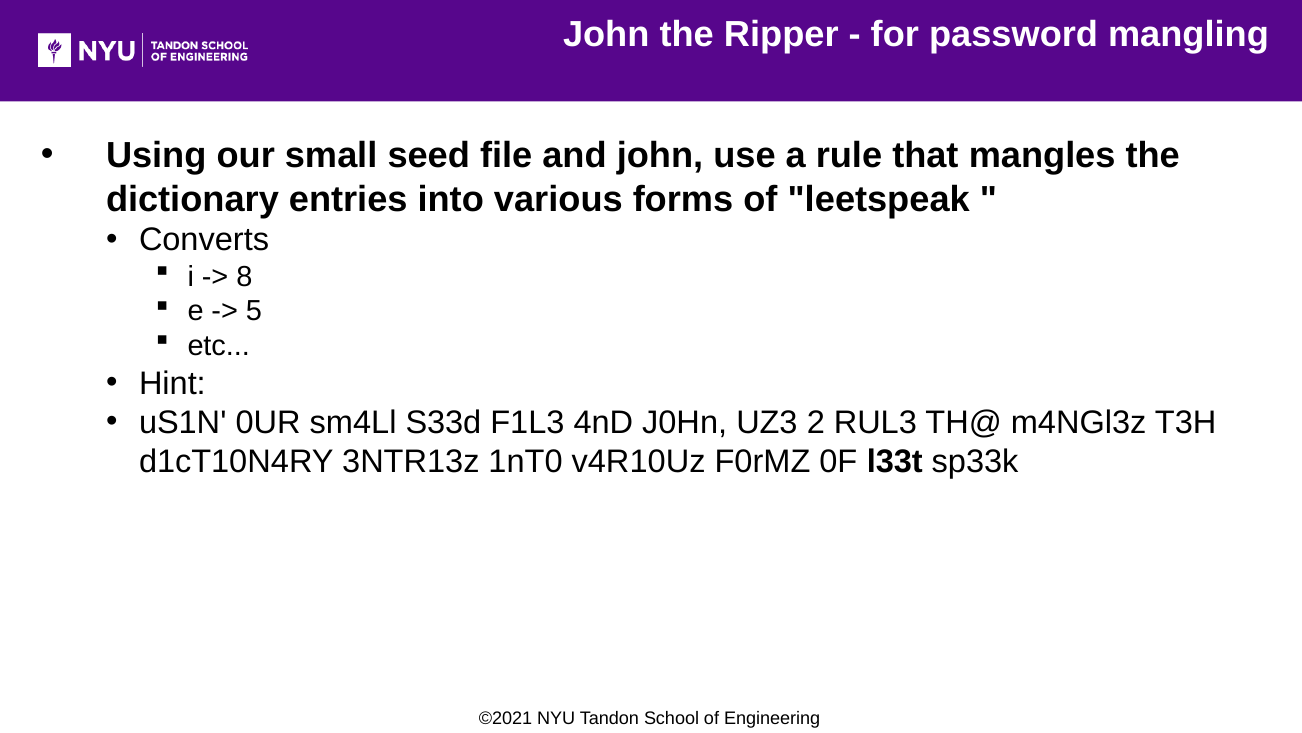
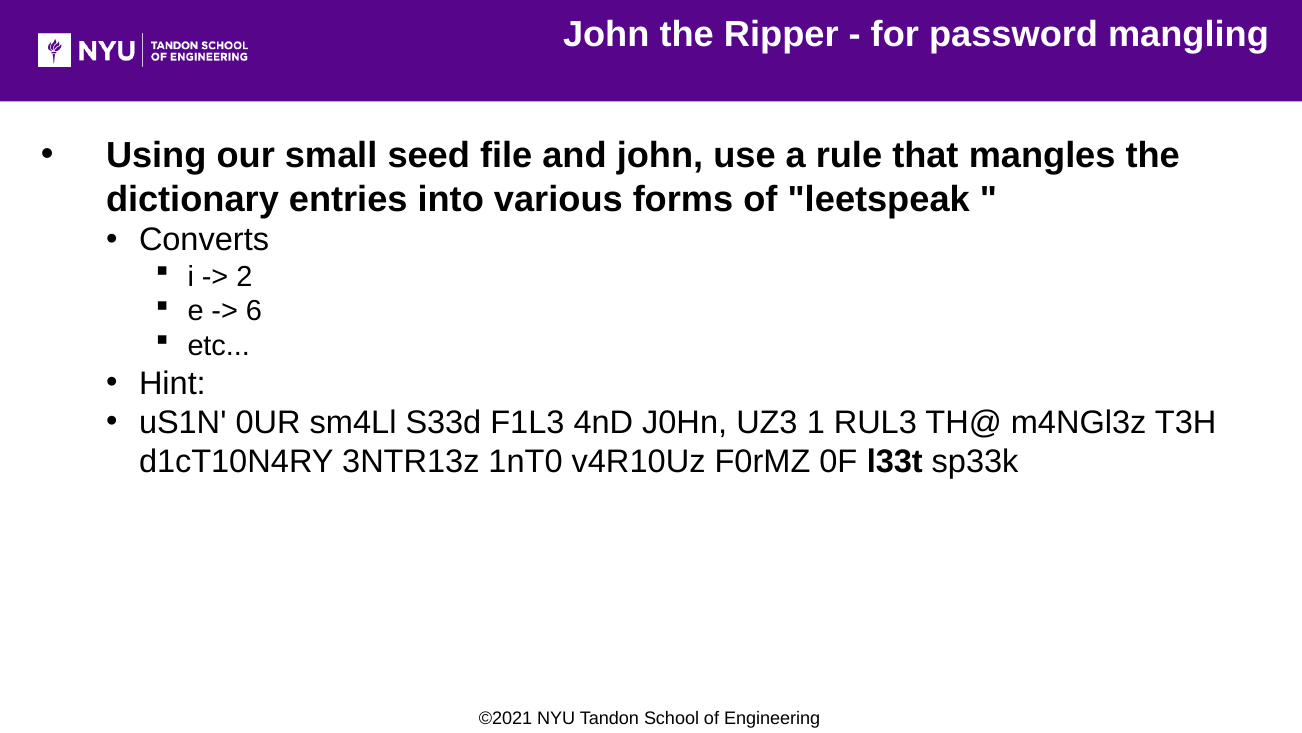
8: 8 -> 2
5: 5 -> 6
2: 2 -> 1
